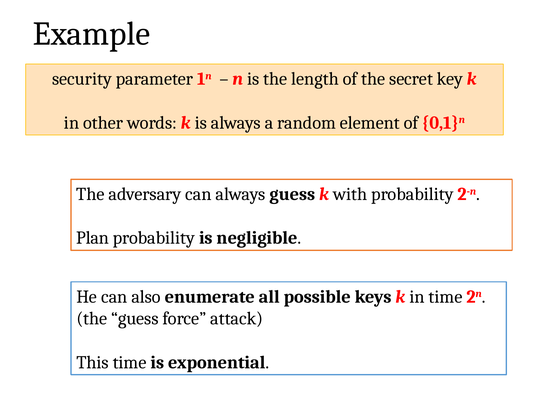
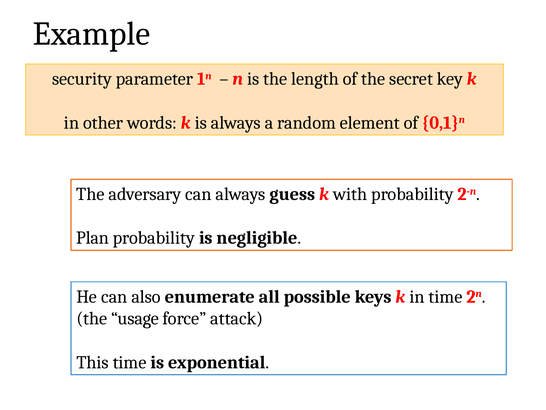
the guess: guess -> usage
